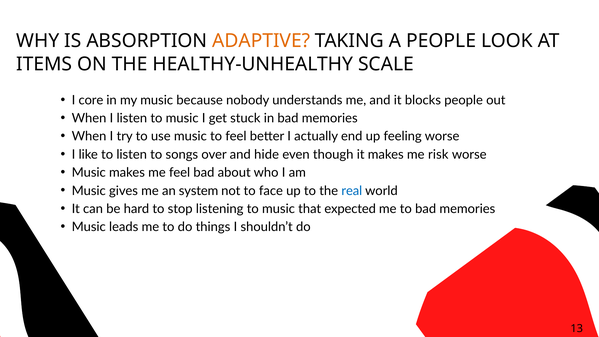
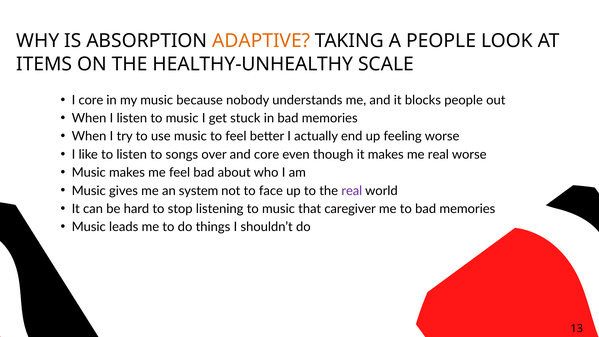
and hide: hide -> core
me risk: risk -> real
real at (352, 191) colour: blue -> purple
expected: expected -> caregiver
